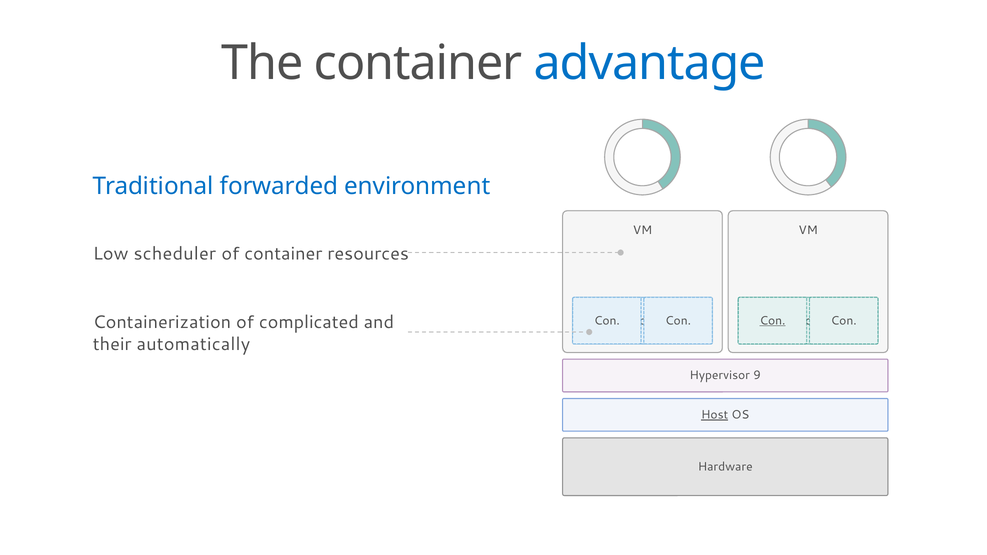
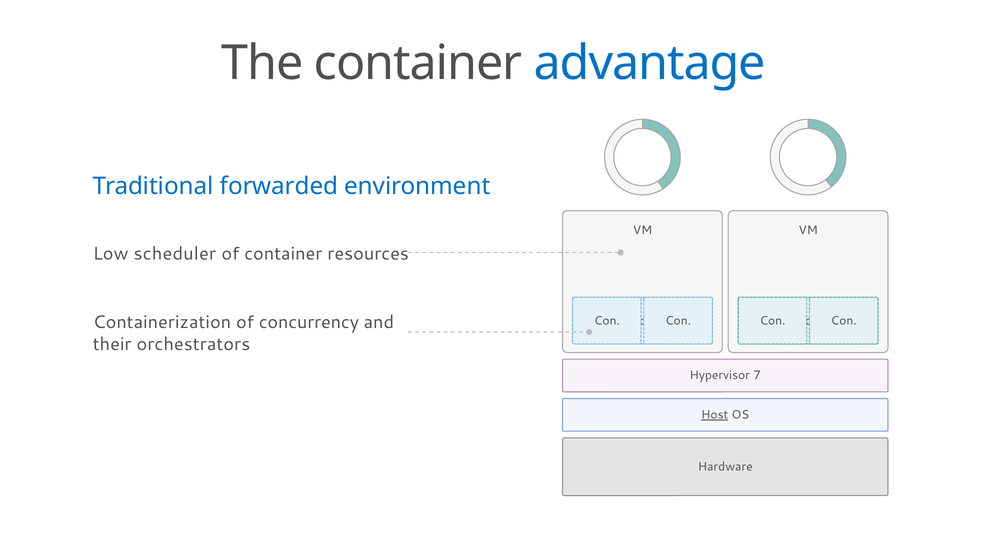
complicated: complicated -> concurrency
Con at (772, 321) underline: present -> none
automatically: automatically -> orchestrators
9: 9 -> 7
